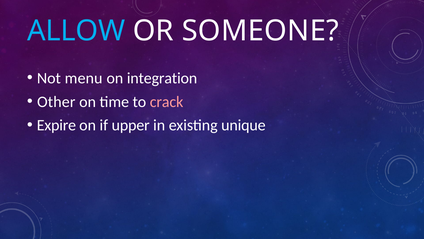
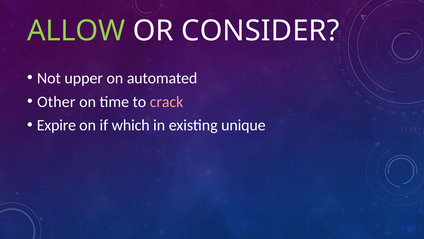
ALLOW colour: light blue -> light green
SOMEONE: SOMEONE -> CONSIDER
menu: menu -> upper
integration: integration -> automated
upper: upper -> which
